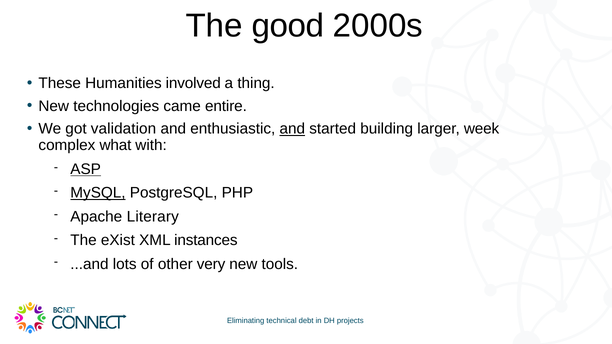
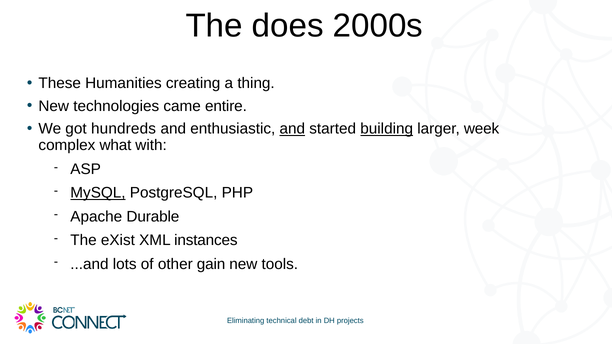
good: good -> does
involved: involved -> creating
validation: validation -> hundreds
building underline: none -> present
ASP underline: present -> none
Literary: Literary -> Durable
very: very -> gain
